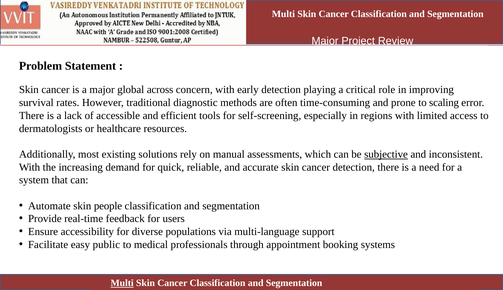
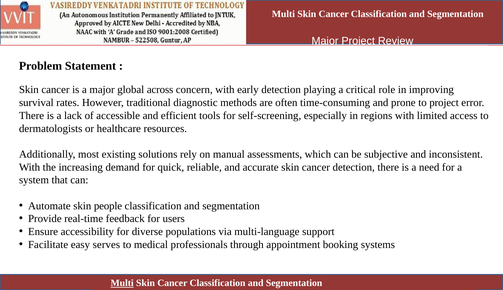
to scaling: scaling -> project
subjective underline: present -> none
public: public -> serves
